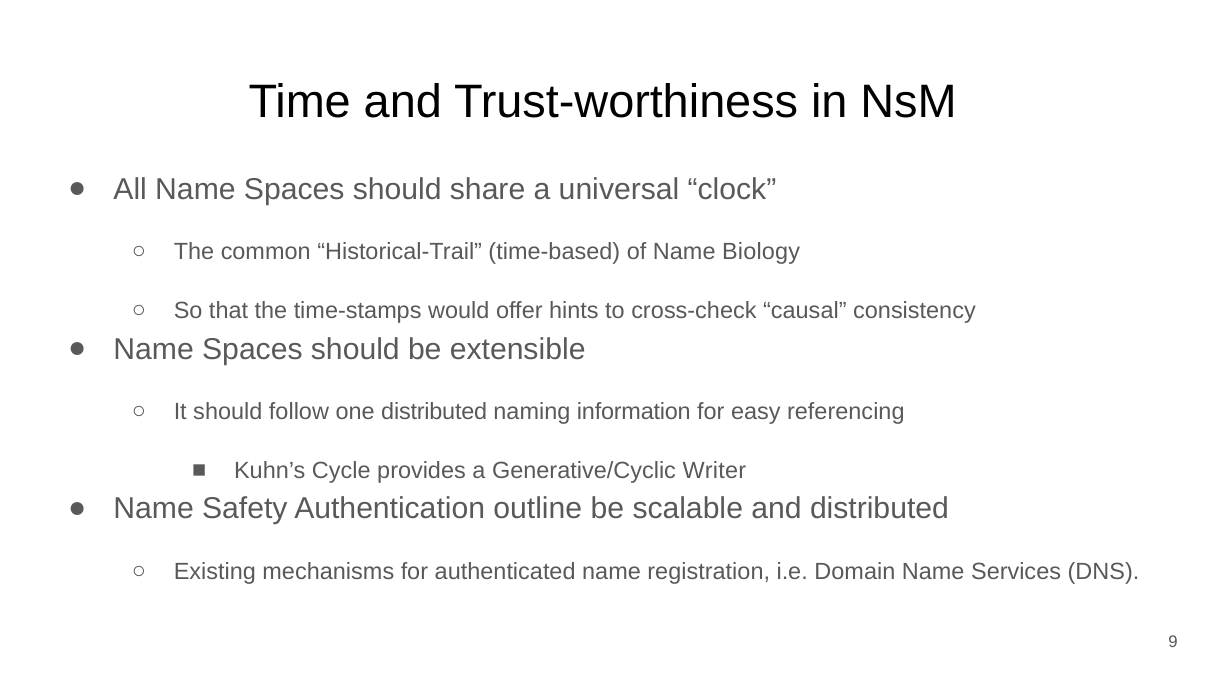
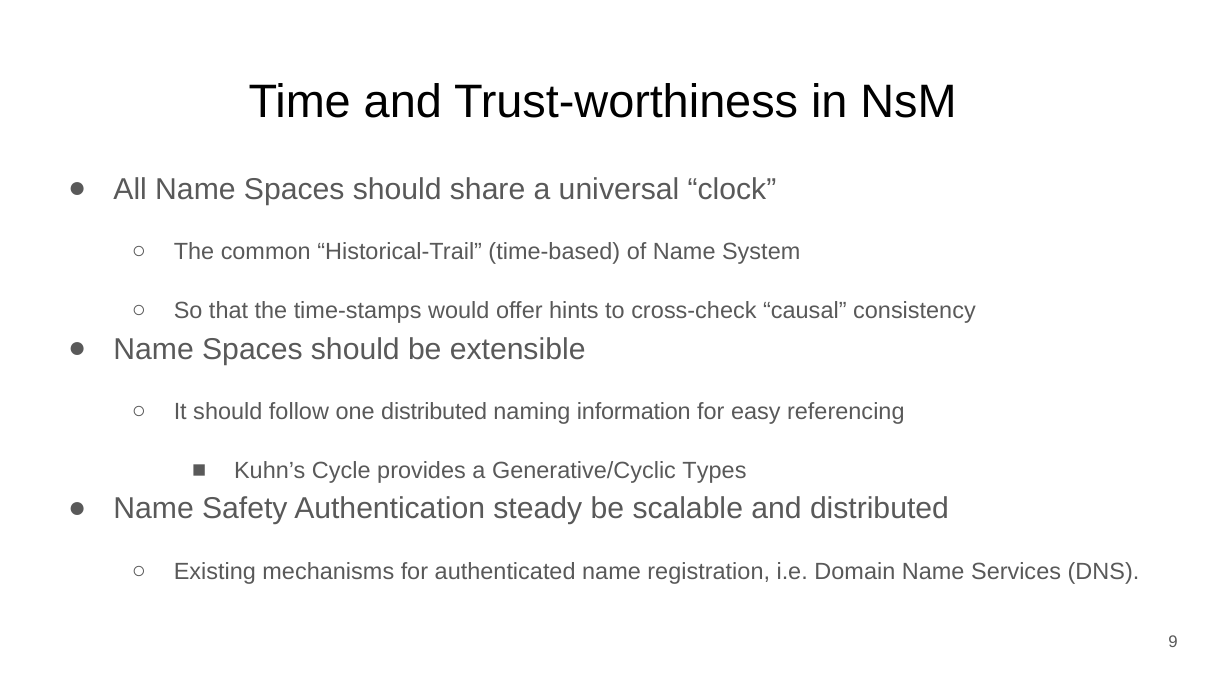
Biology: Biology -> System
Writer: Writer -> Types
outline: outline -> steady
